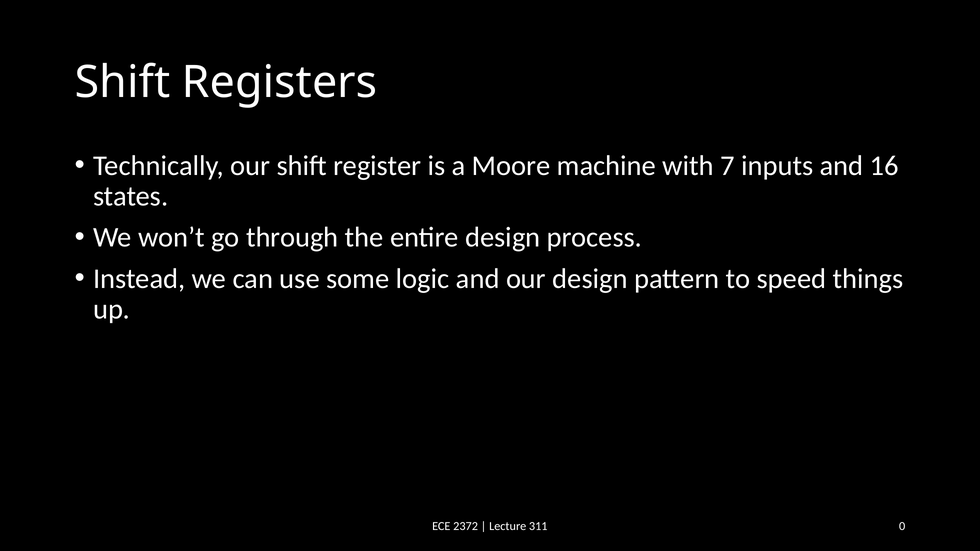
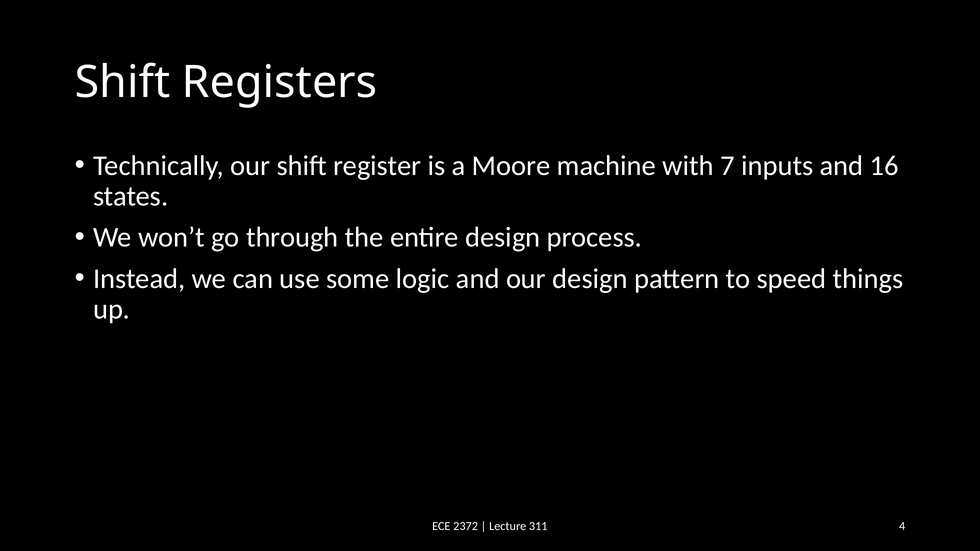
0: 0 -> 4
